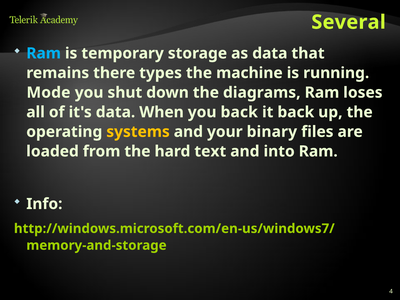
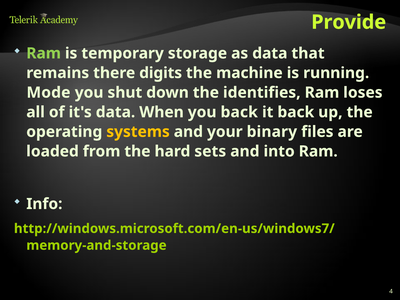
Several: Several -> Provide
Ram at (44, 53) colour: light blue -> light green
types: types -> digits
diagrams: diagrams -> identifies
text: text -> sets
